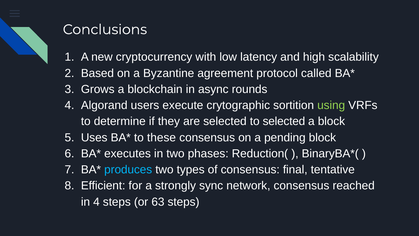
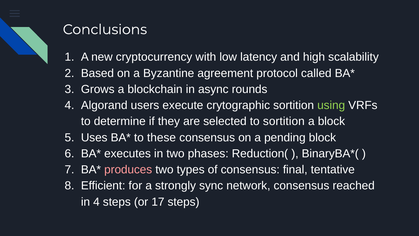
to selected: selected -> sortition
produces colour: light blue -> pink
63: 63 -> 17
